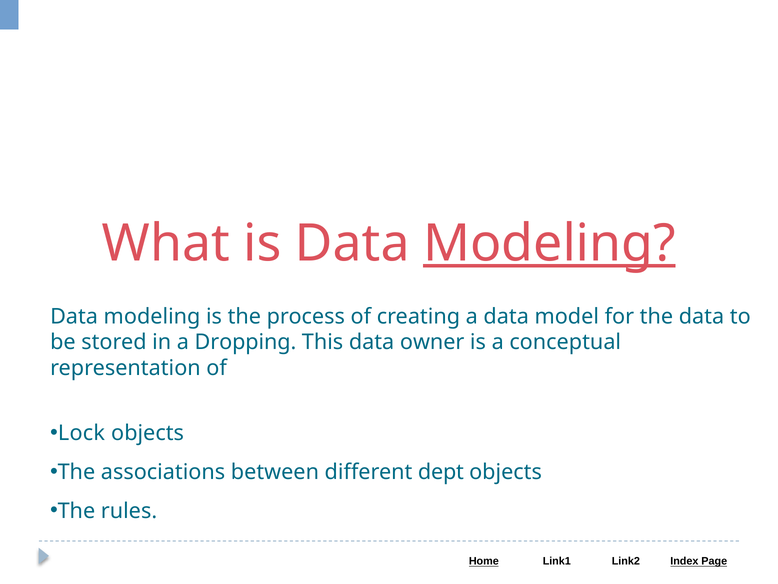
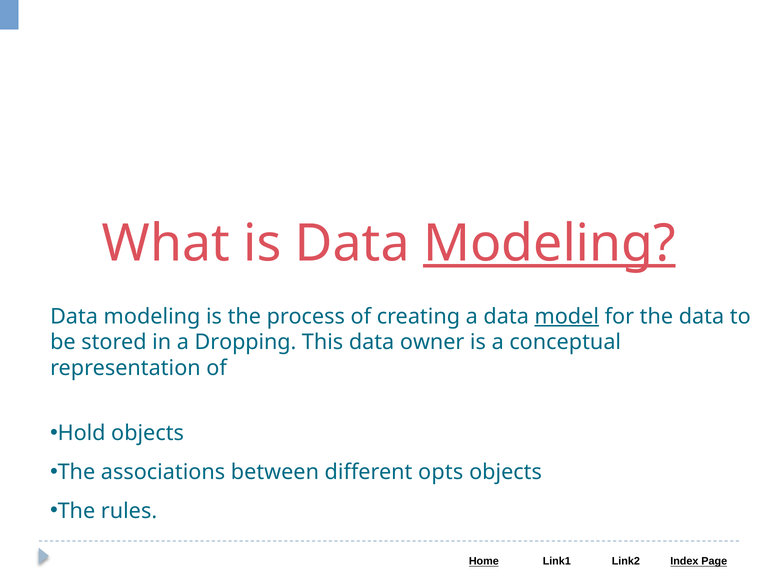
model underline: none -> present
Lock: Lock -> Hold
dept: dept -> opts
